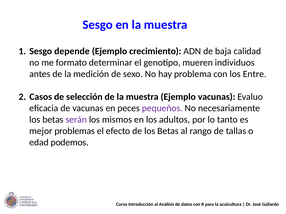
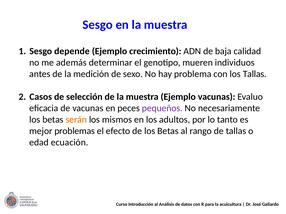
formato: formato -> además
los Entre: Entre -> Tallas
serán colour: purple -> orange
podemos: podemos -> ecuación
